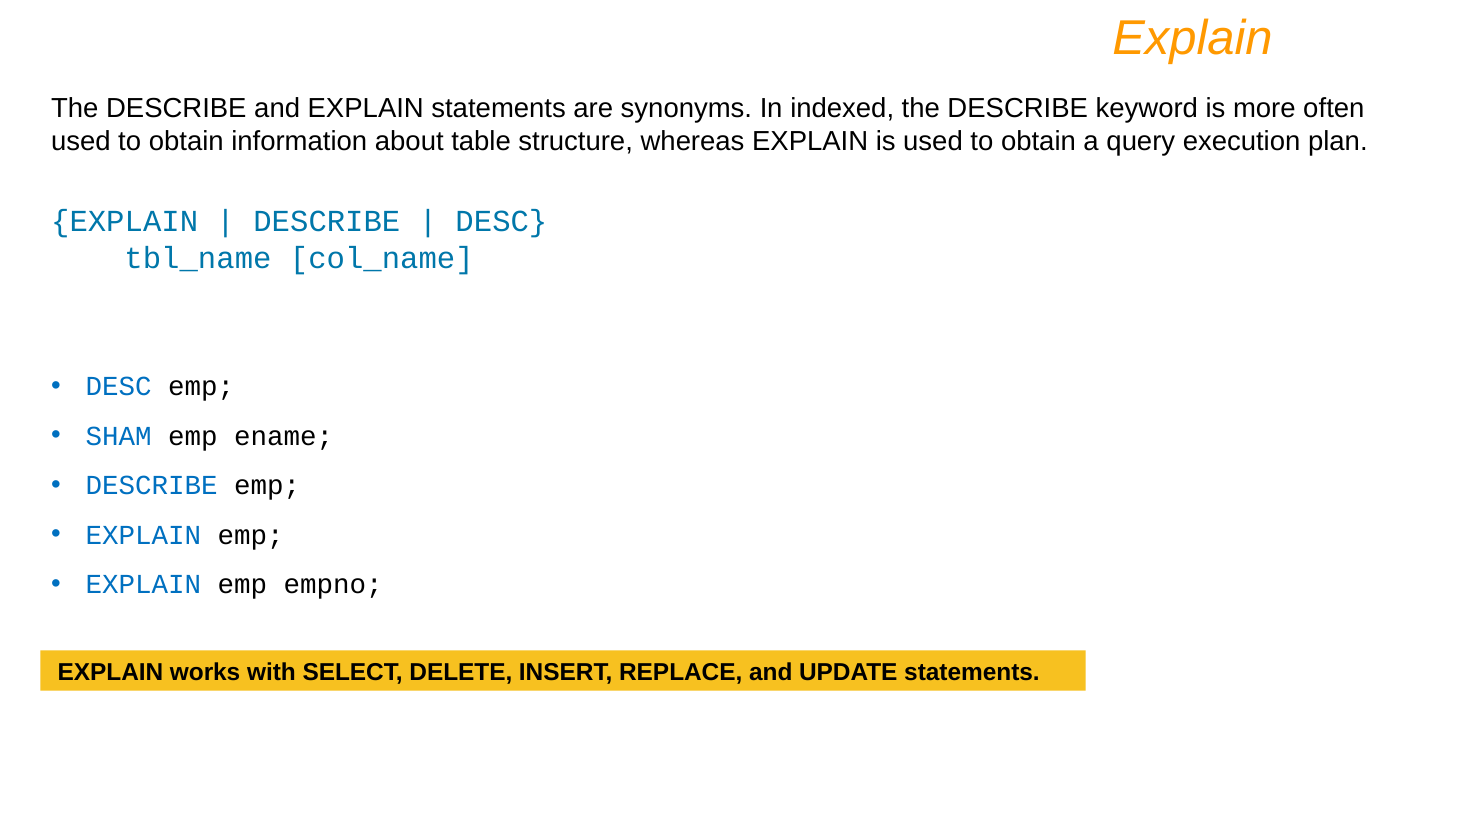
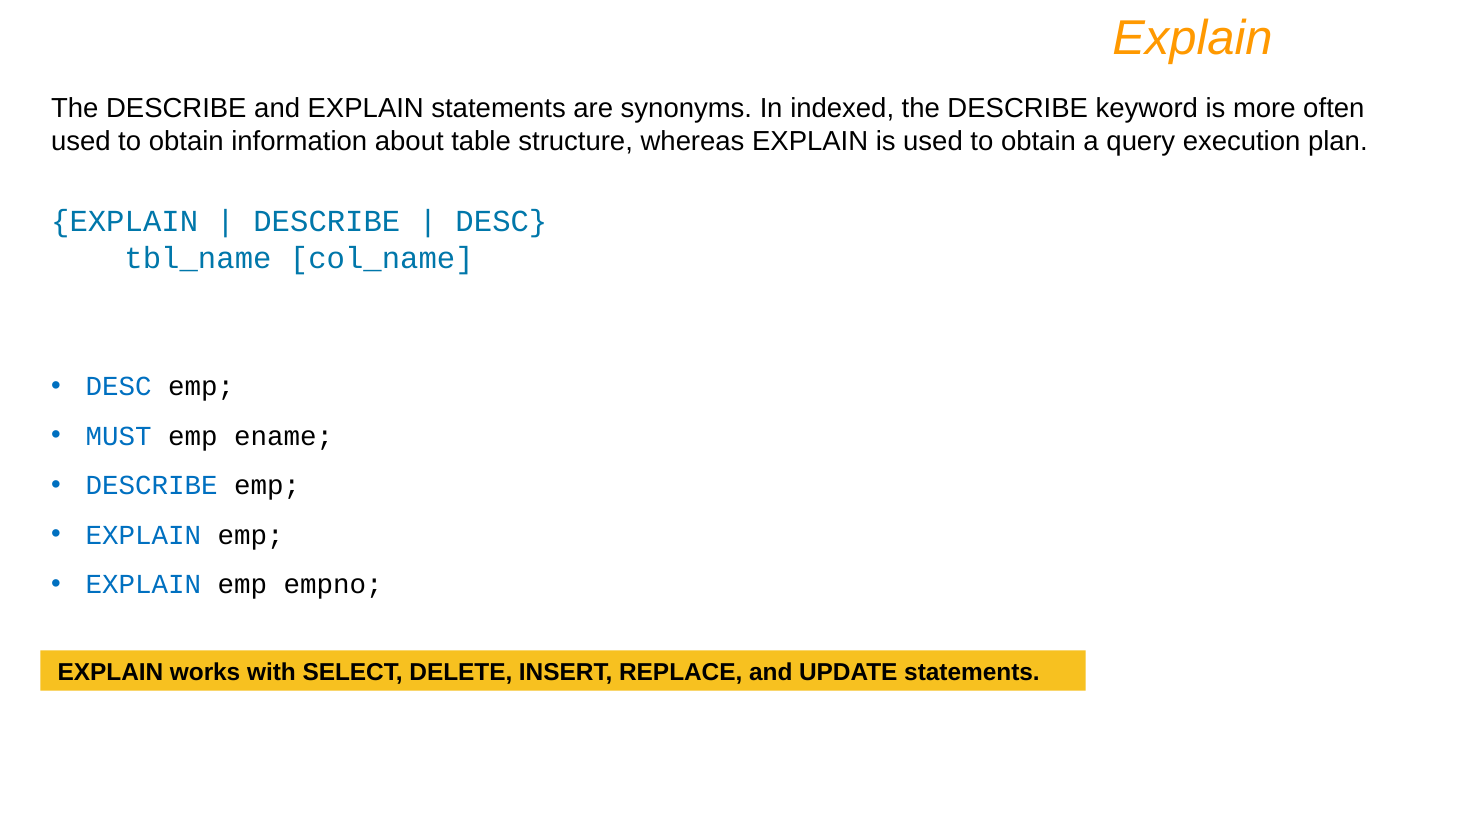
SHAM: SHAM -> MUST
